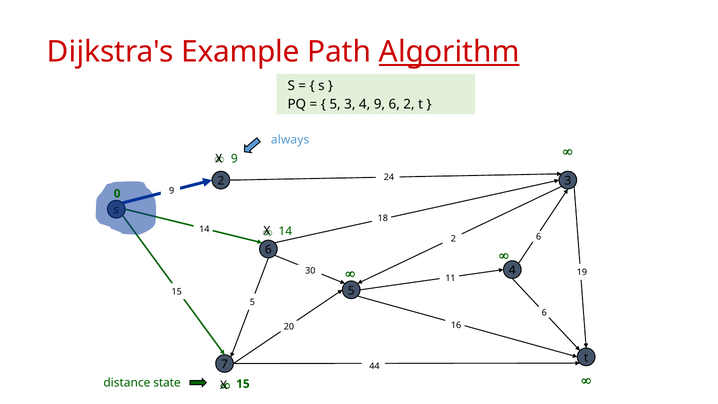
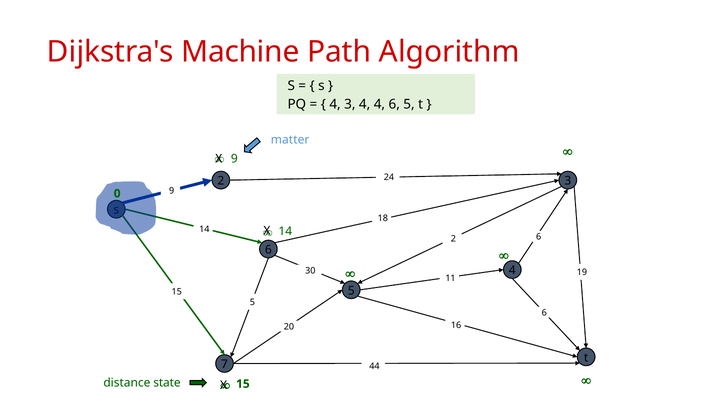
Example: Example -> Machine
Algorithm underline: present -> none
5 at (335, 104): 5 -> 4
4 9: 9 -> 4
6 2: 2 -> 5
always: always -> matter
